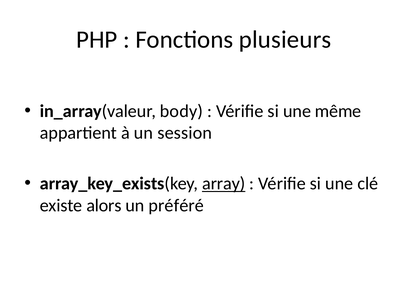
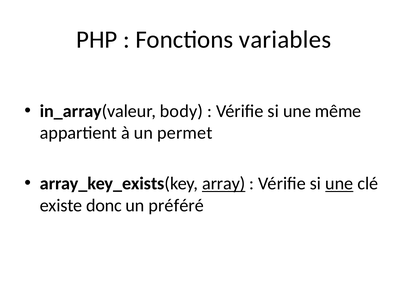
plusieurs: plusieurs -> variables
session: session -> permet
une at (339, 184) underline: none -> present
alors: alors -> donc
